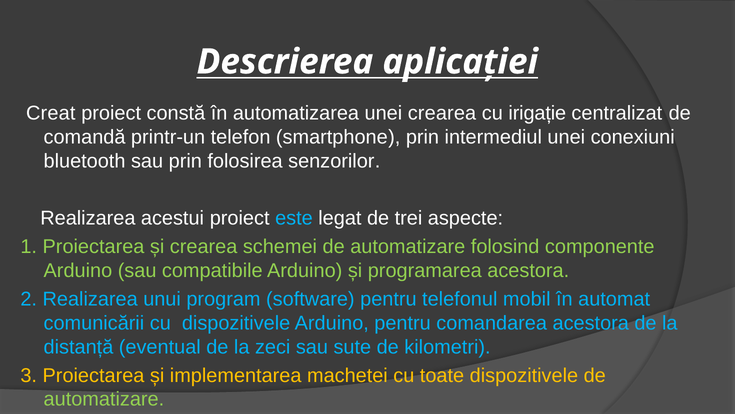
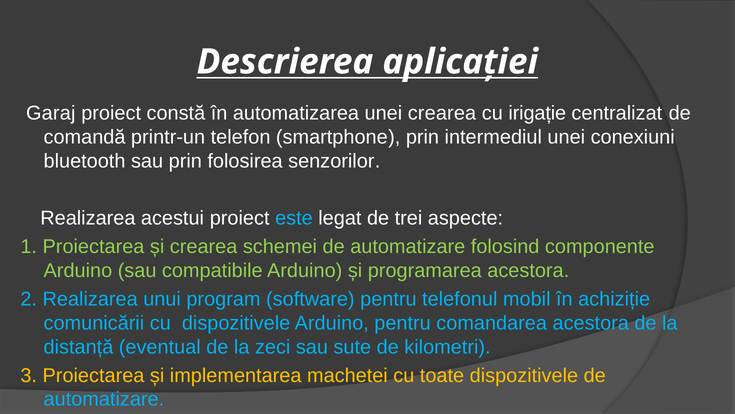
Creat: Creat -> Garaj
automat: automat -> achiziție
automatizare at (104, 399) colour: light green -> light blue
